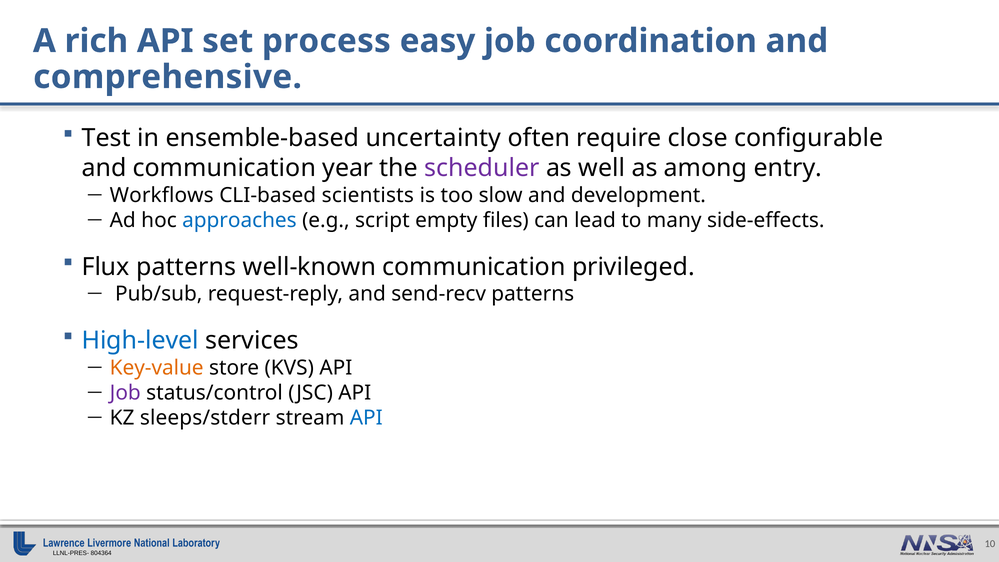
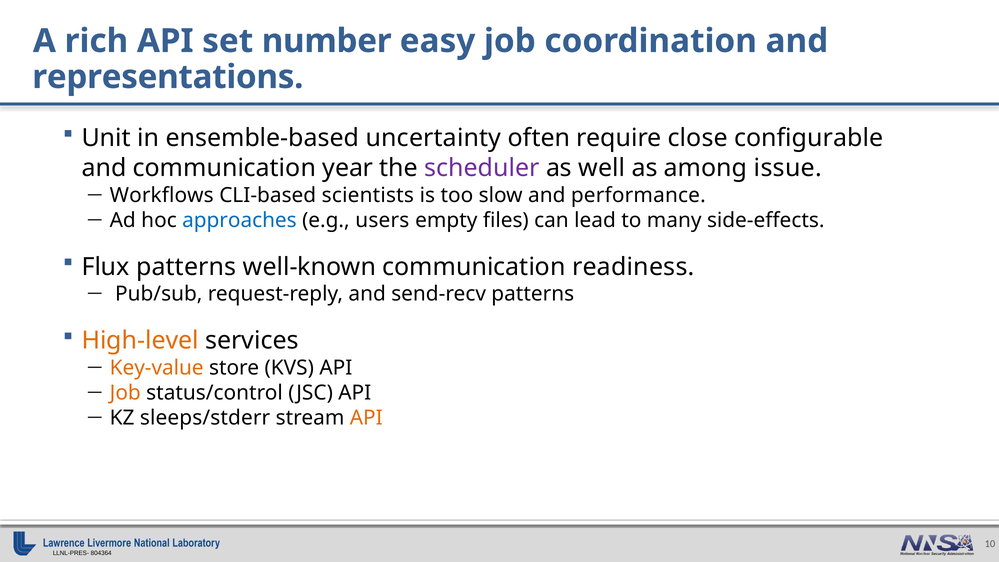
process: process -> number
comprehensive: comprehensive -> representations
Test: Test -> Unit
entry: entry -> issue
development: development -> performance
script: script -> users
privileged: privileged -> readiness
High-level colour: blue -> orange
Job at (125, 393) colour: purple -> orange
API at (366, 418) colour: blue -> orange
